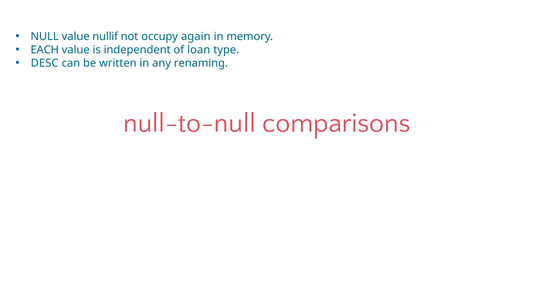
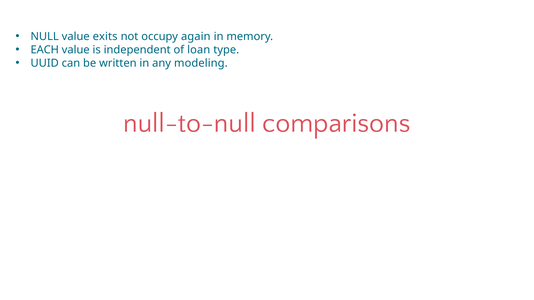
nullif: nullif -> exits
DESC: DESC -> UUID
renaming: renaming -> modeling
